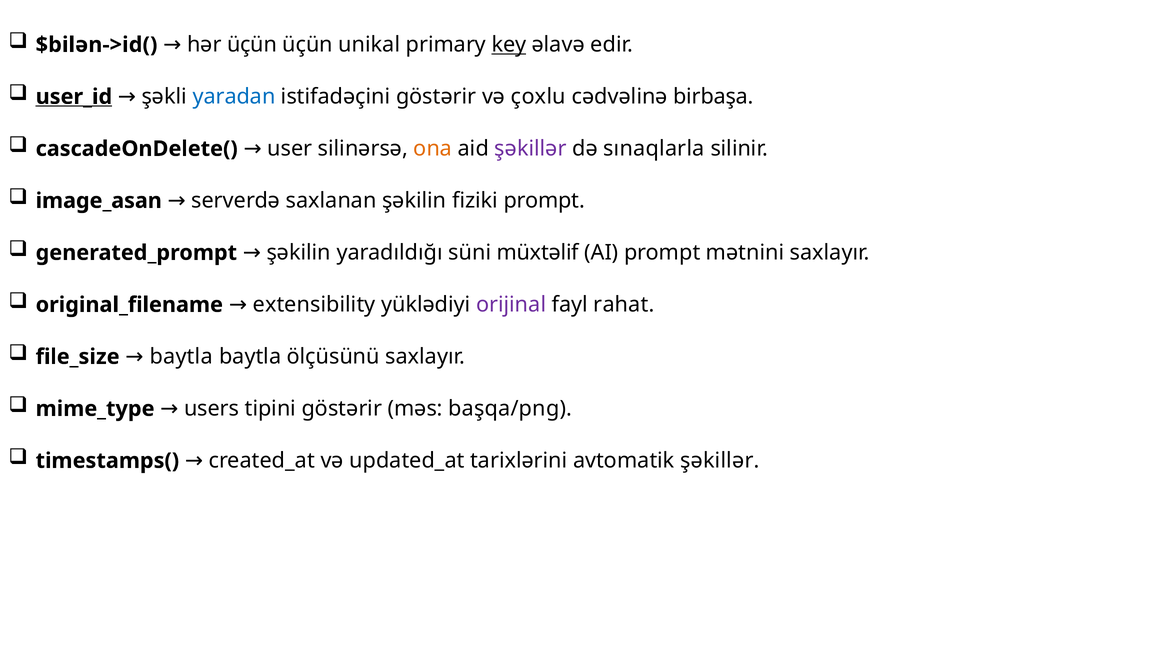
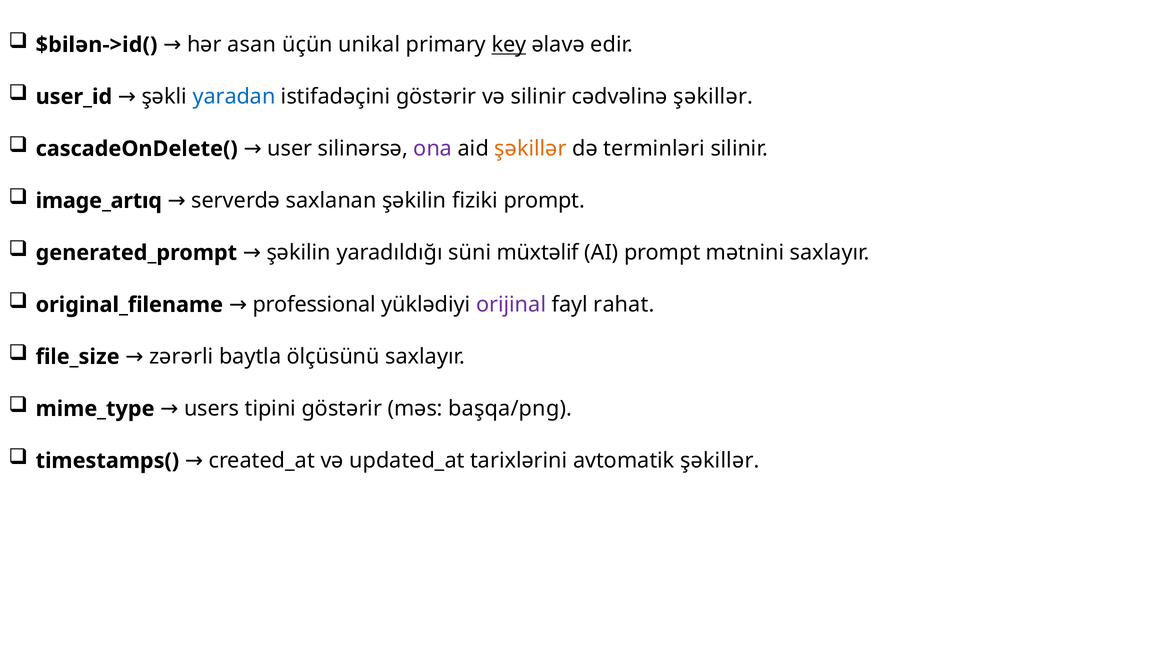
hər üçün: üçün -> asan
user_id underline: present -> none
və çoxlu: çoxlu -> silinir
cədvəlinə birbaşa: birbaşa -> şəkillər
ona colour: orange -> purple
şəkillər at (530, 149) colour: purple -> orange
sınaqlarla: sınaqlarla -> terminləri
image_asan: image_asan -> image_artıq
extensibility: extensibility -> professional
file_size baytla: baytla -> zərərli
